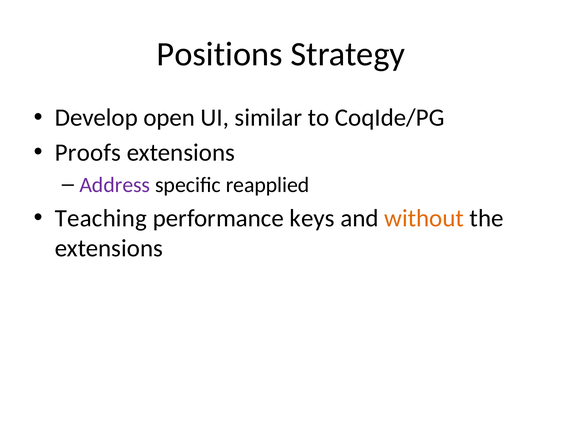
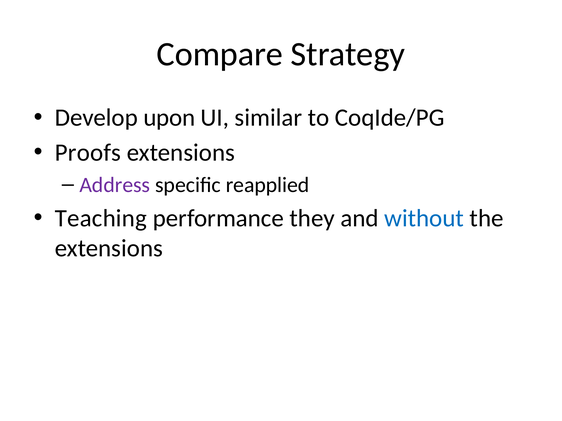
Positions: Positions -> Compare
open: open -> upon
keys: keys -> they
without colour: orange -> blue
